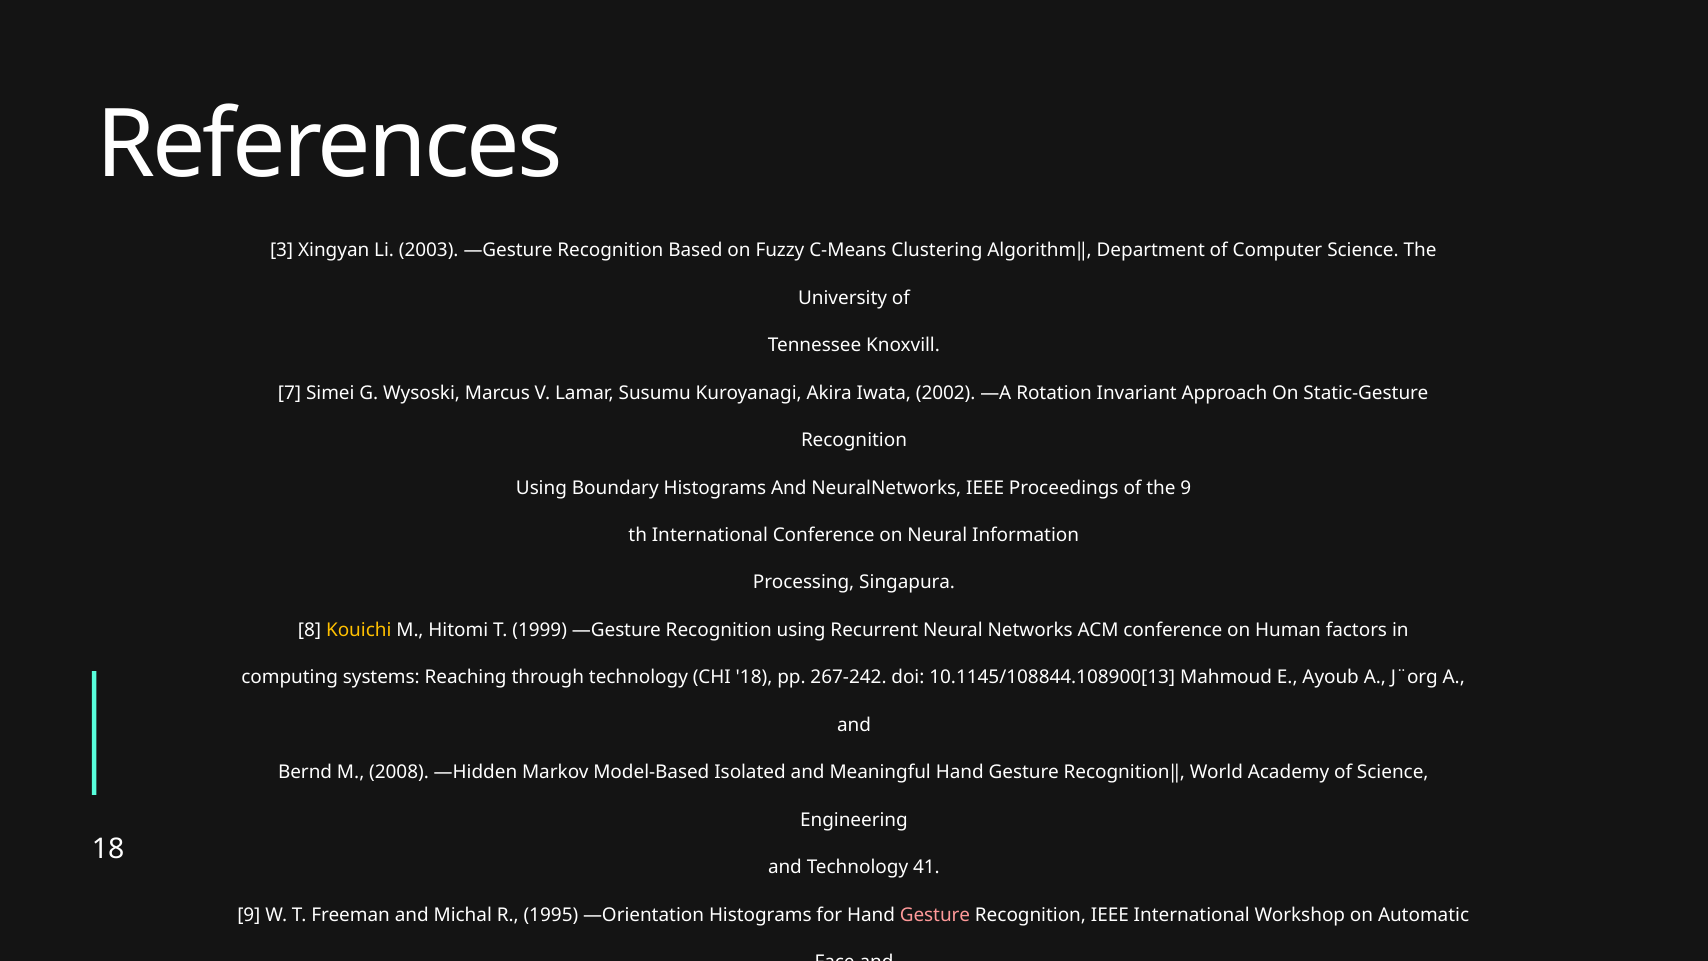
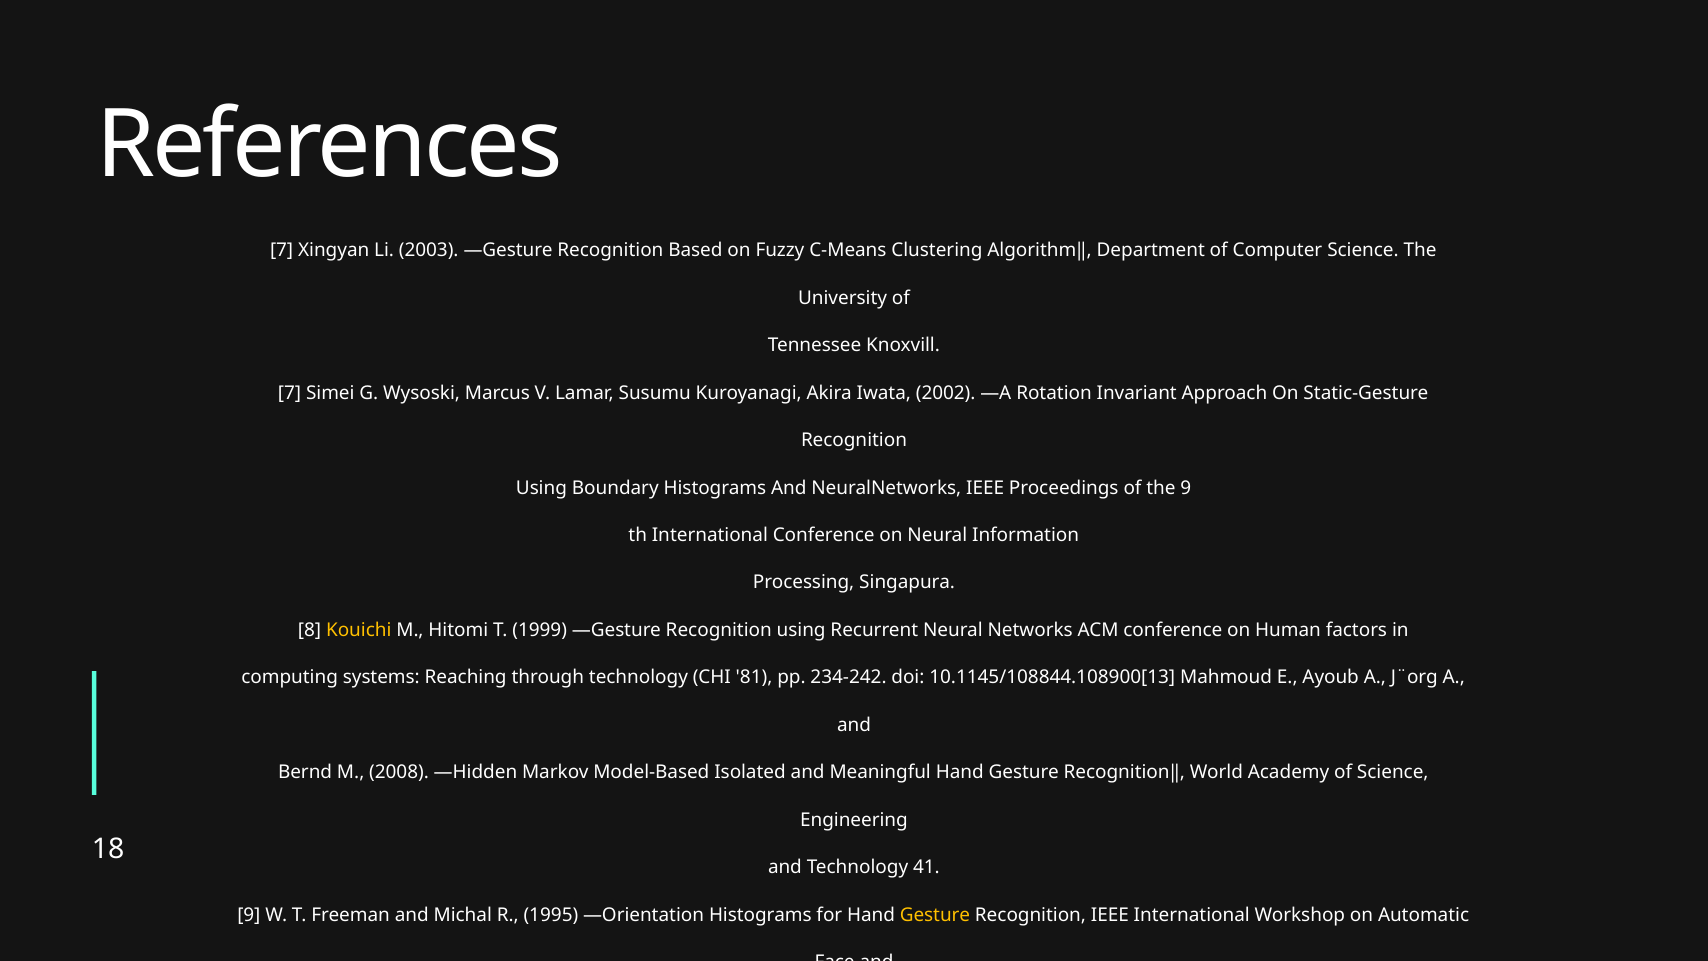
3 at (282, 250): 3 -> 7
CHI 18: 18 -> 81
267-242: 267-242 -> 234-242
Gesture at (935, 915) colour: pink -> yellow
